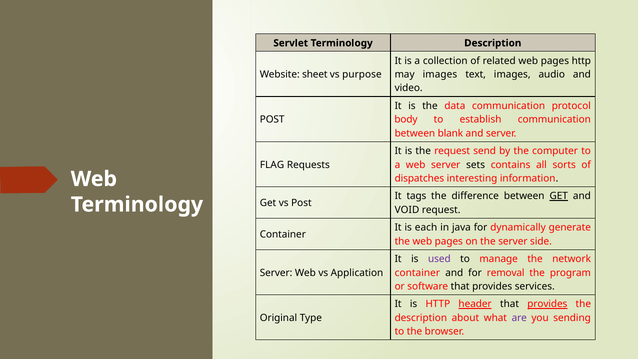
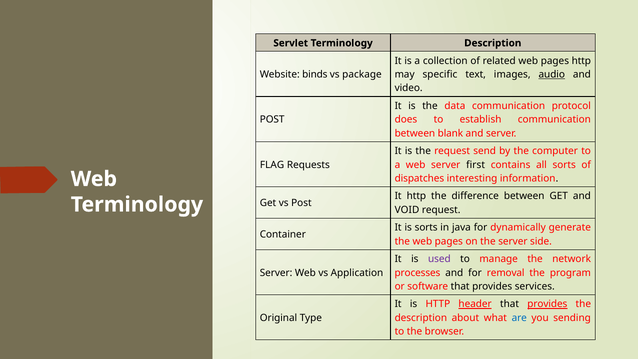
sheet: sheet -> binds
purpose: purpose -> package
may images: images -> specific
audio underline: none -> present
body: body -> does
sets: sets -> first
It tags: tags -> http
GET at (559, 196) underline: present -> none
is each: each -> sorts
container at (417, 273): container -> processes
are colour: purple -> blue
